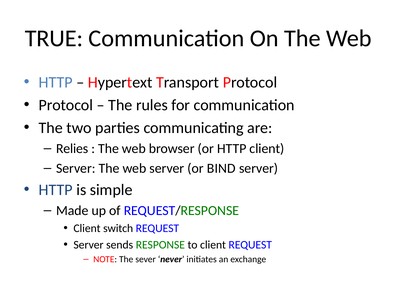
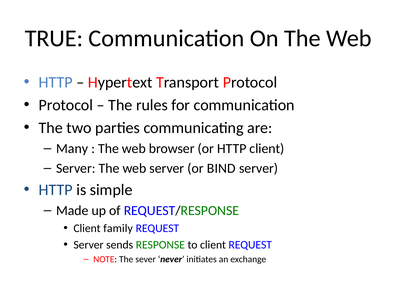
Relies: Relies -> Many
switch: switch -> family
